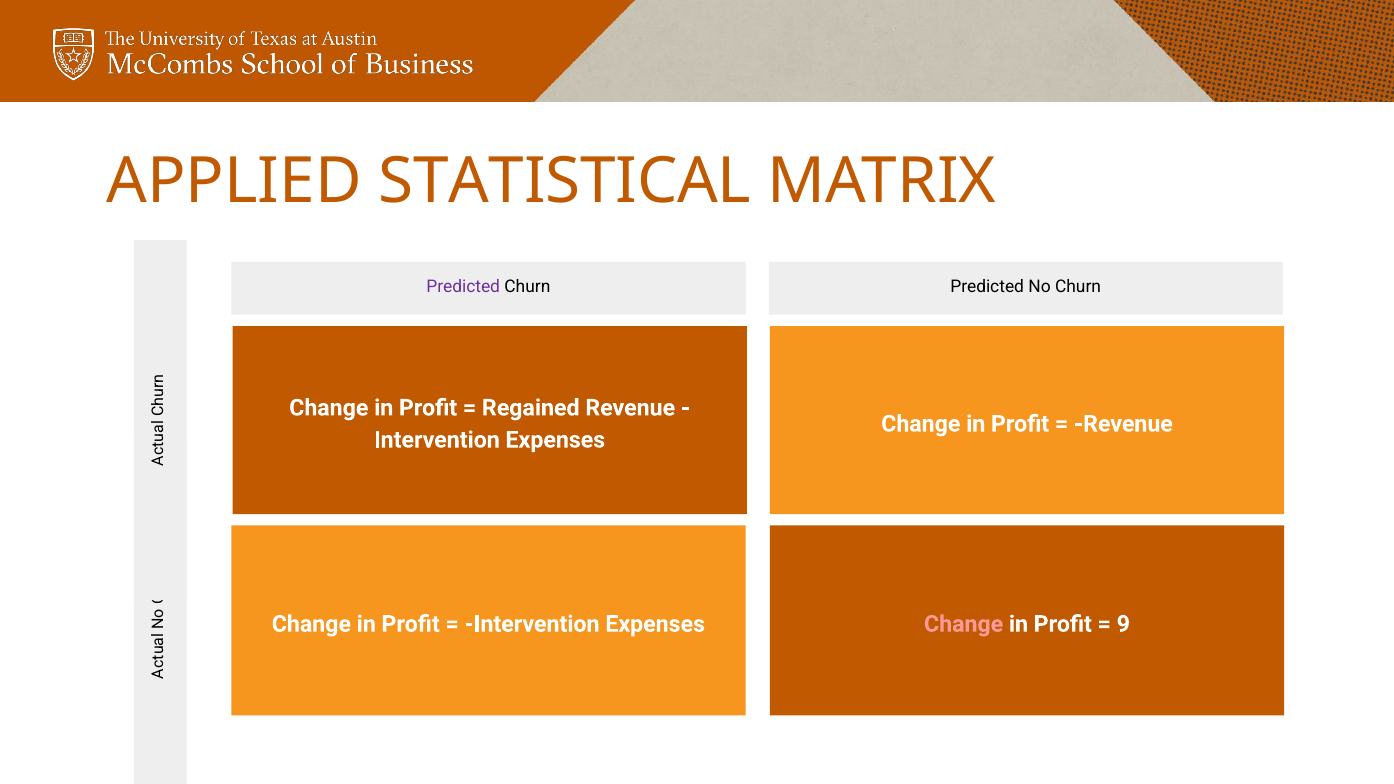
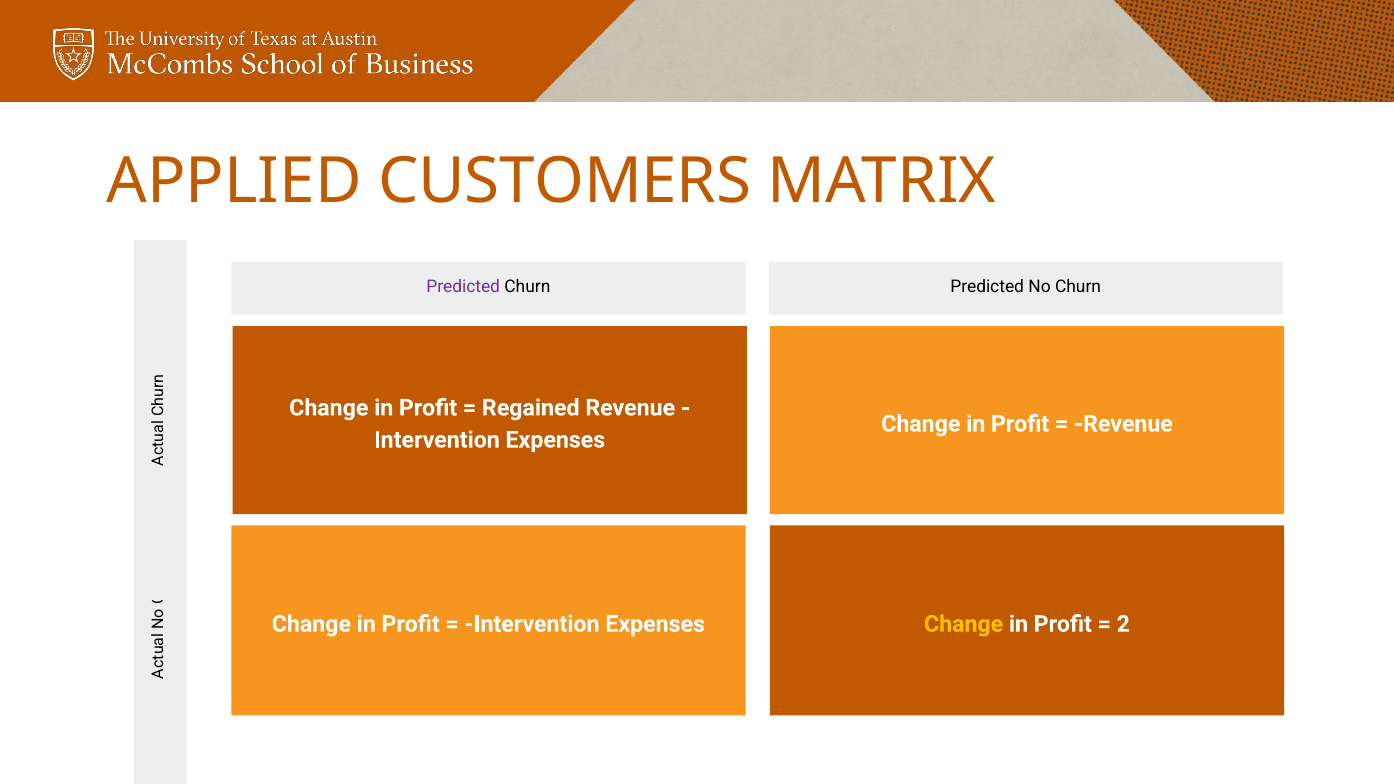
STATISTICAL: STATISTICAL -> CUSTOMERS
Change at (964, 624) colour: pink -> yellow
9: 9 -> 2
